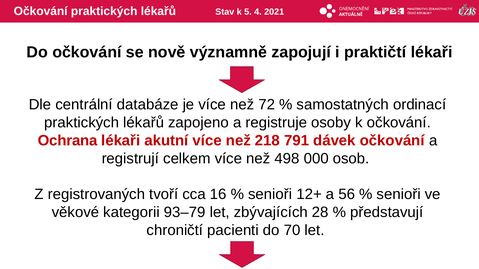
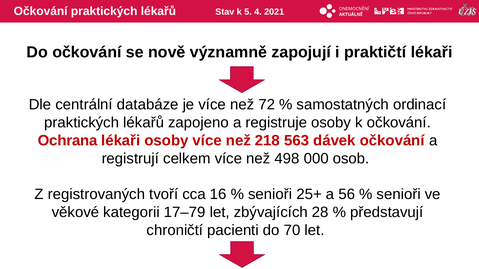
lékaři akutní: akutní -> osoby
791: 791 -> 563
12+: 12+ -> 25+
93–79: 93–79 -> 17–79
